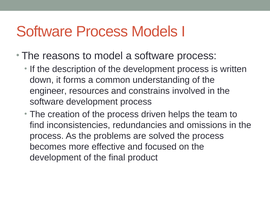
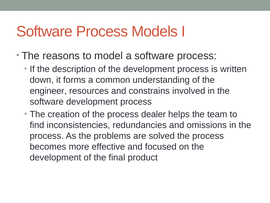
driven: driven -> dealer
